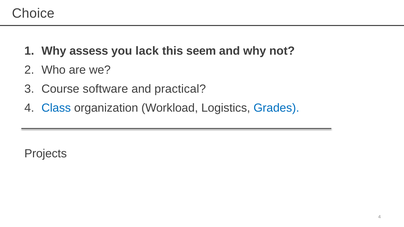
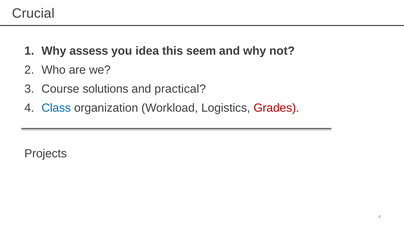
Choice: Choice -> Crucial
lack: lack -> idea
software: software -> solutions
Grades colour: blue -> red
